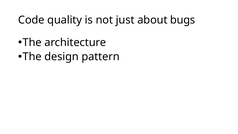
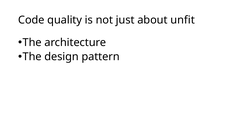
bugs: bugs -> unfit
